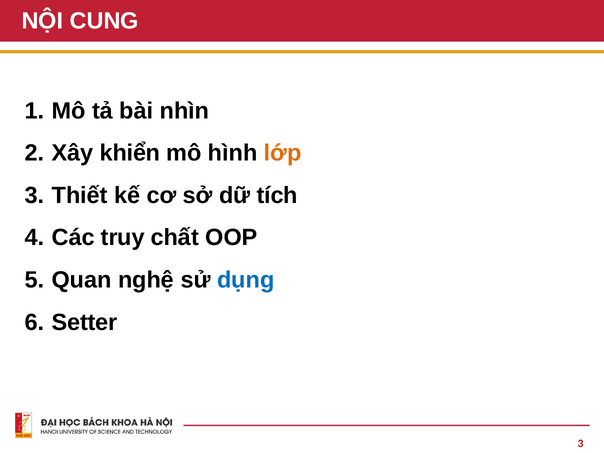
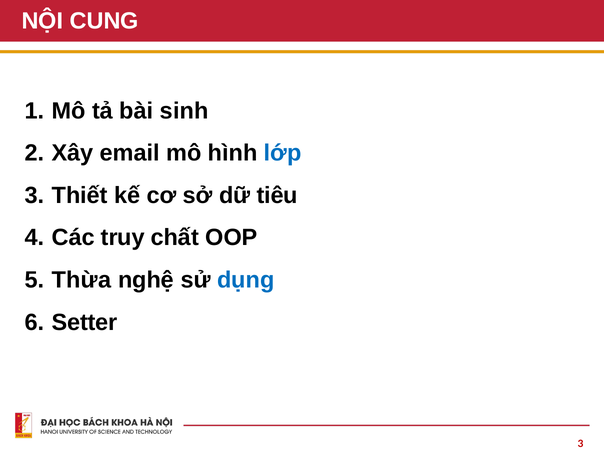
nhìn: nhìn -> sinh
khiển: khiển -> email
lớp colour: orange -> blue
tích: tích -> tiêu
Quan: Quan -> Thừa
